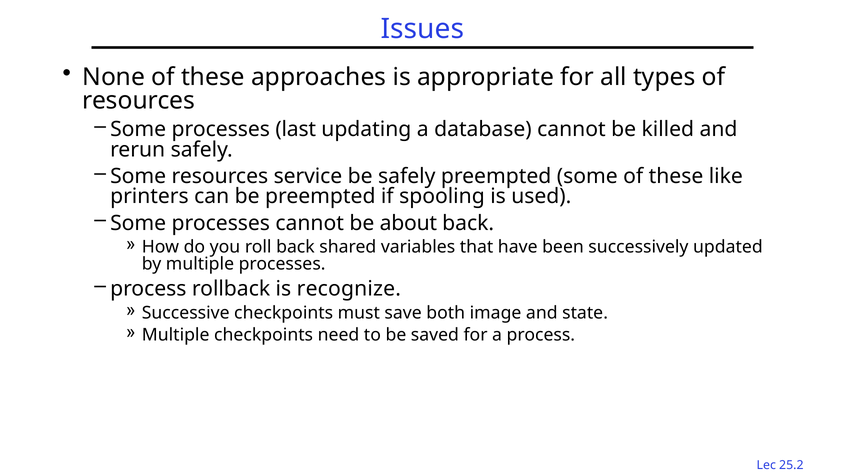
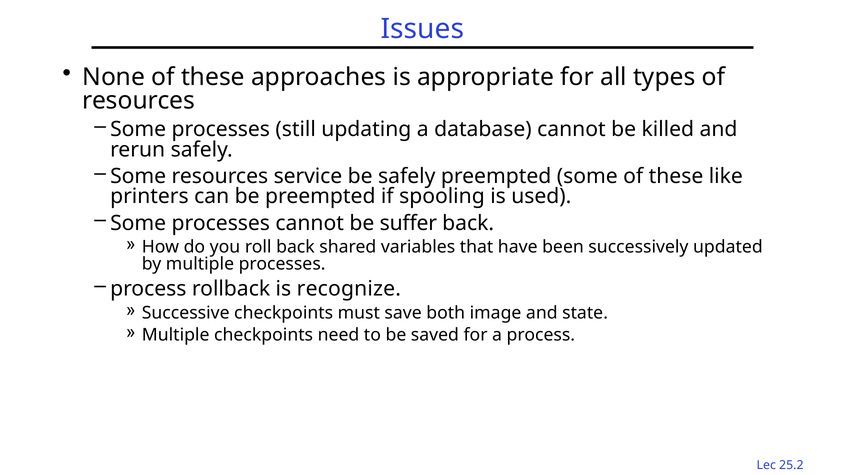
last: last -> still
about: about -> suffer
